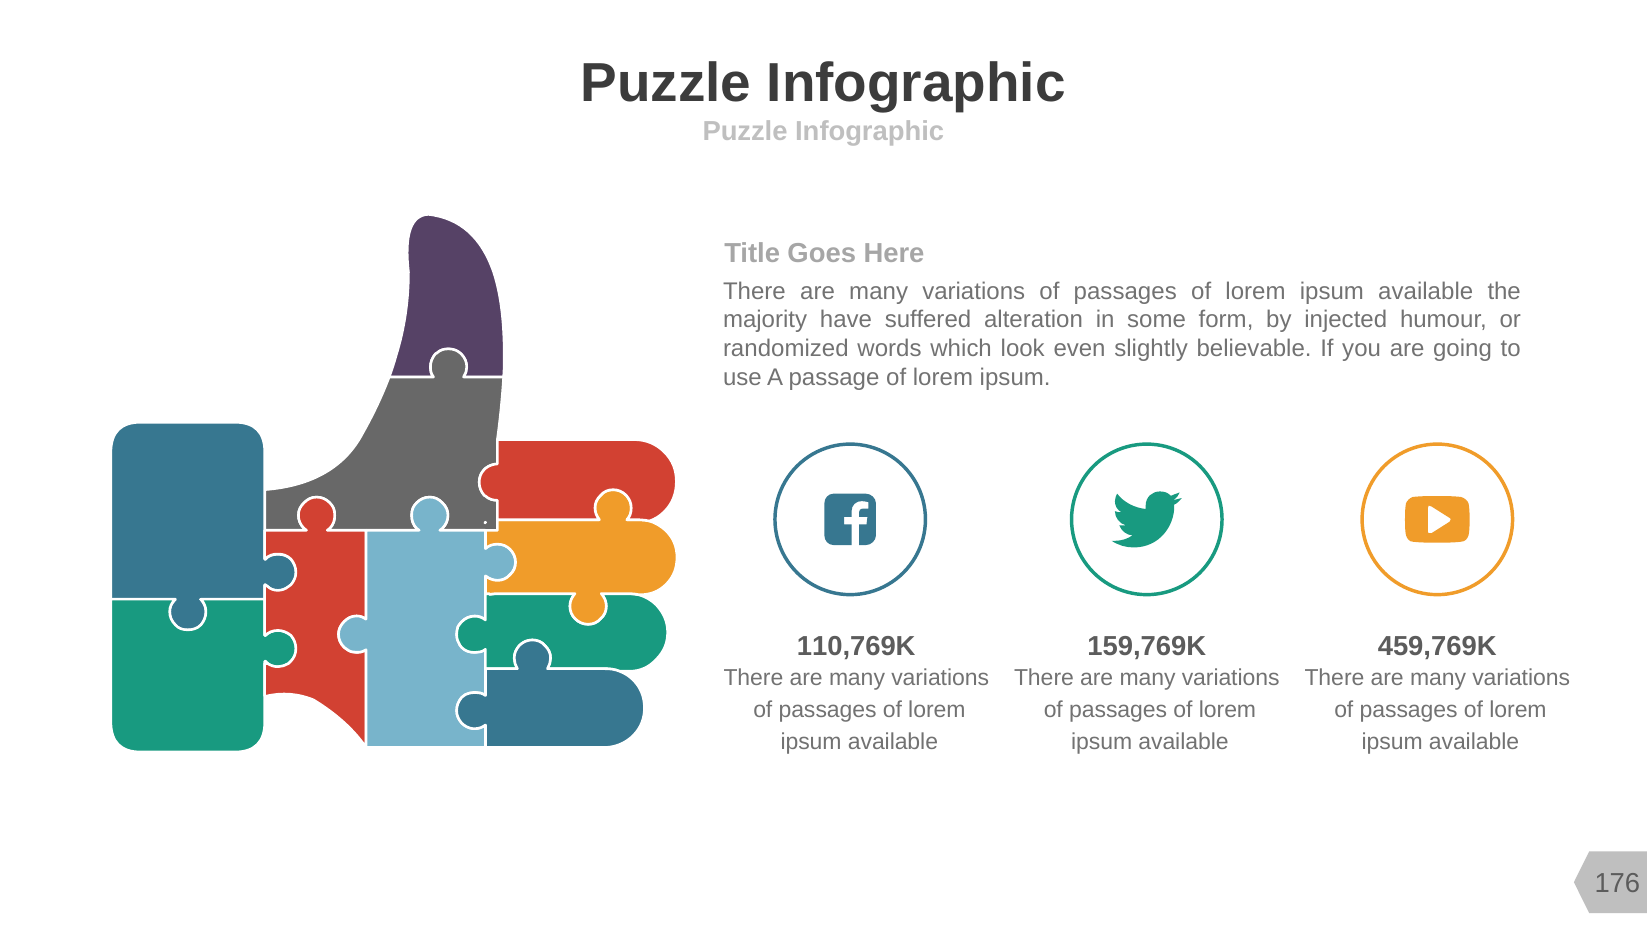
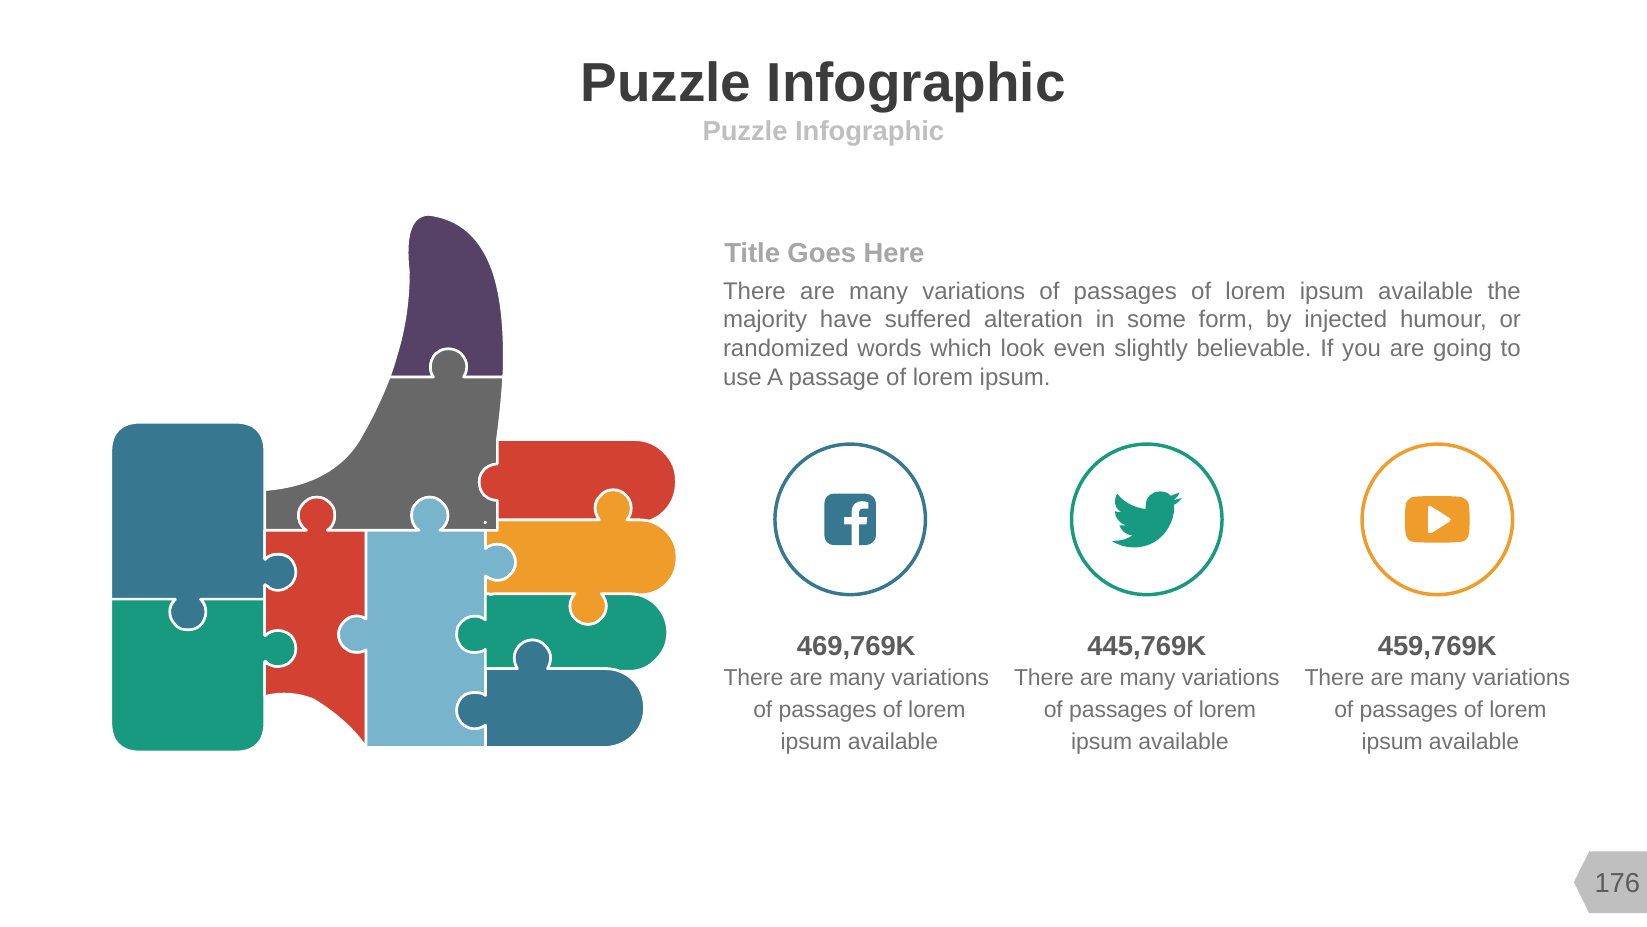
110,769K: 110,769K -> 469,769K
159,769K: 159,769K -> 445,769K
